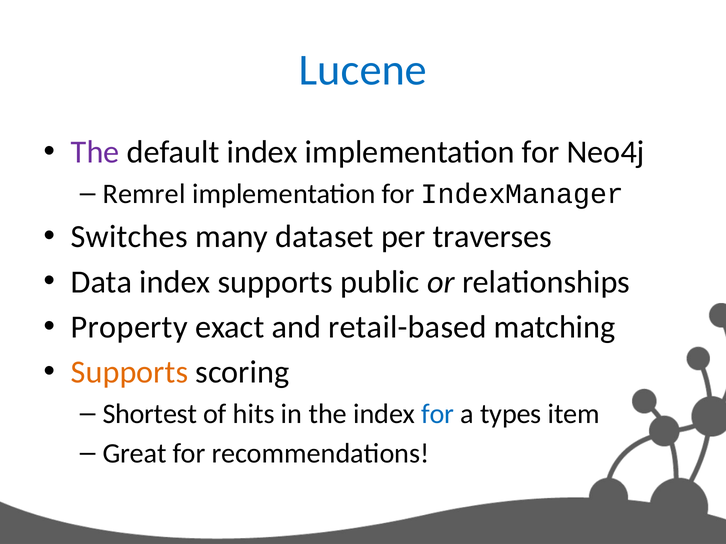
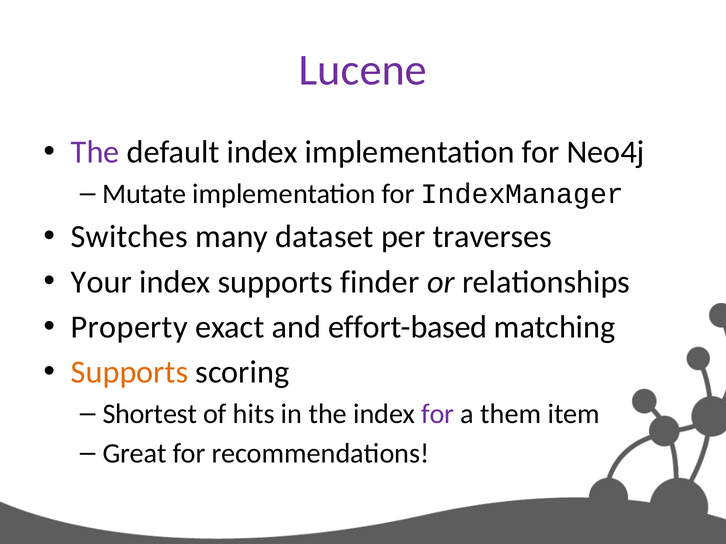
Lucene colour: blue -> purple
Remrel: Remrel -> Mutate
Data: Data -> Your
public: public -> finder
retail-based: retail-based -> effort-based
for at (438, 414) colour: blue -> purple
types: types -> them
